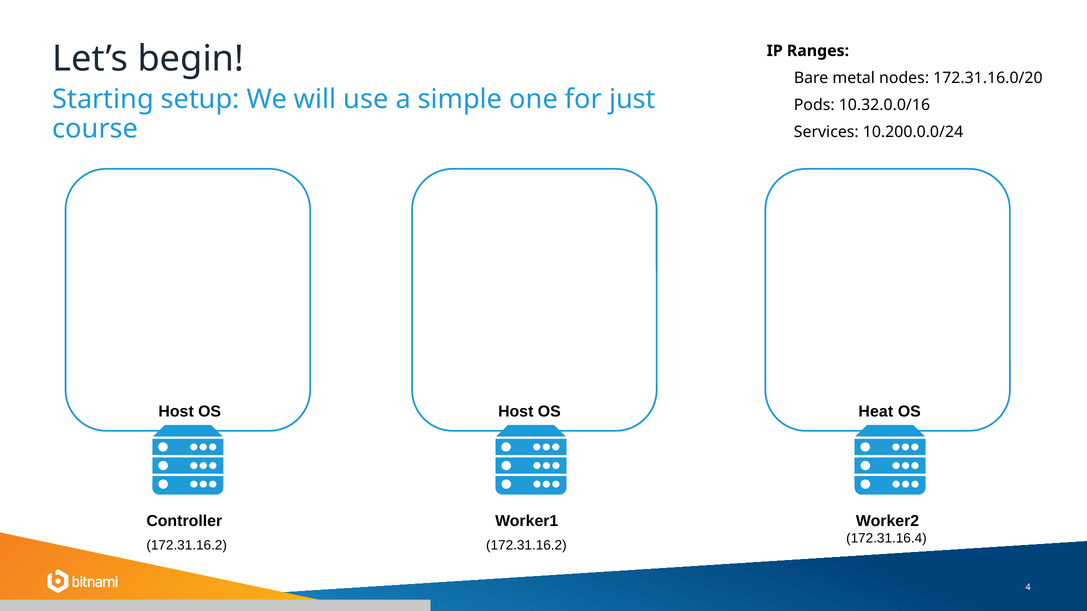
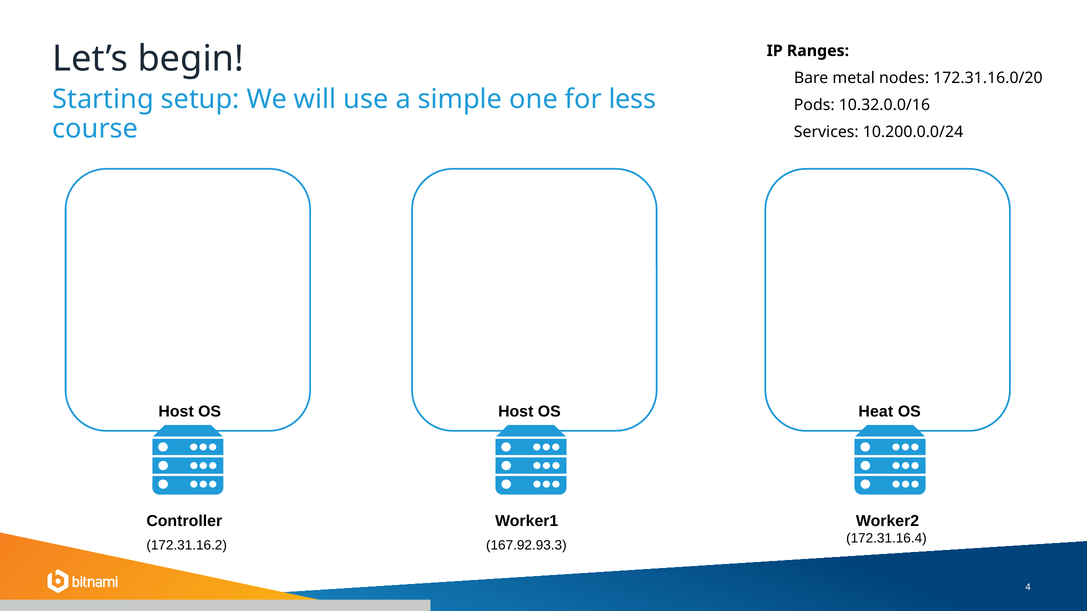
just: just -> less
172.31.16.2 at (526, 546): 172.31.16.2 -> 167.92.93.3
